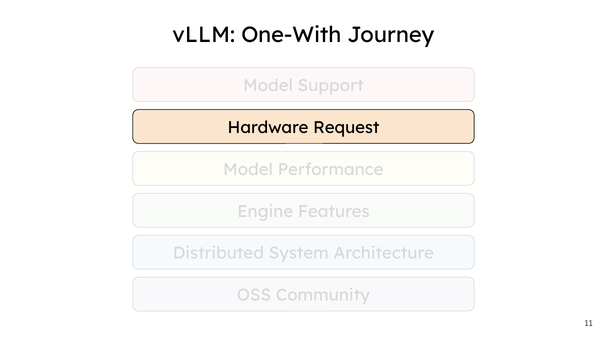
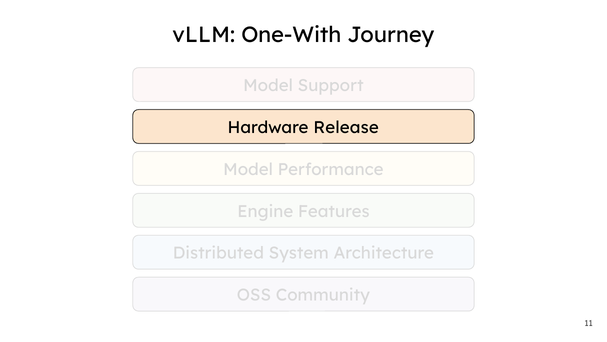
Request: Request -> Release
